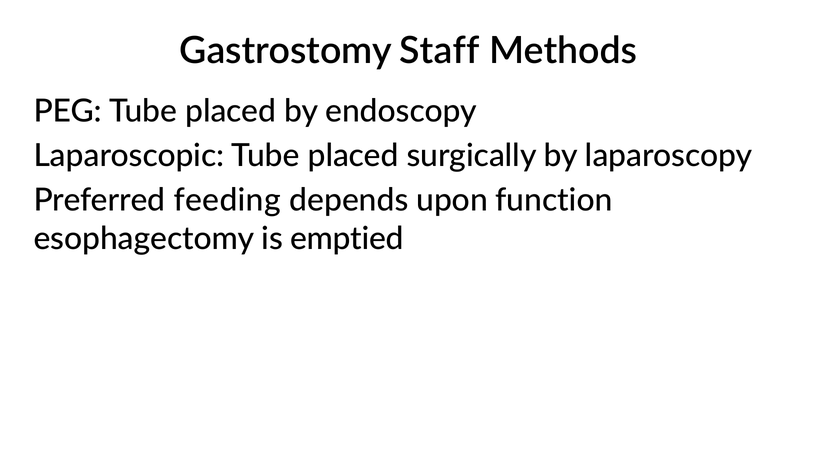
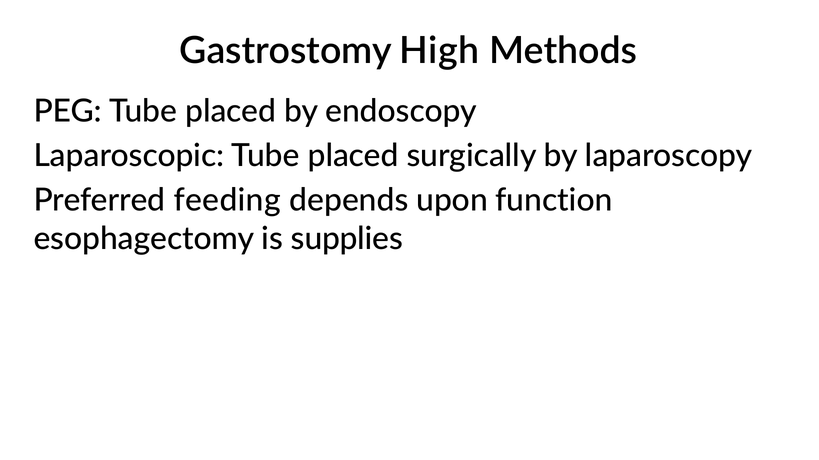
Staff: Staff -> High
emptied: emptied -> supplies
